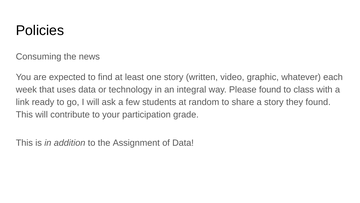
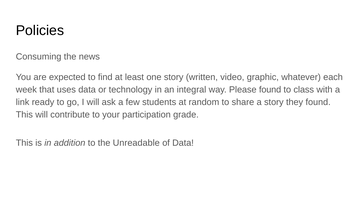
Assignment: Assignment -> Unreadable
